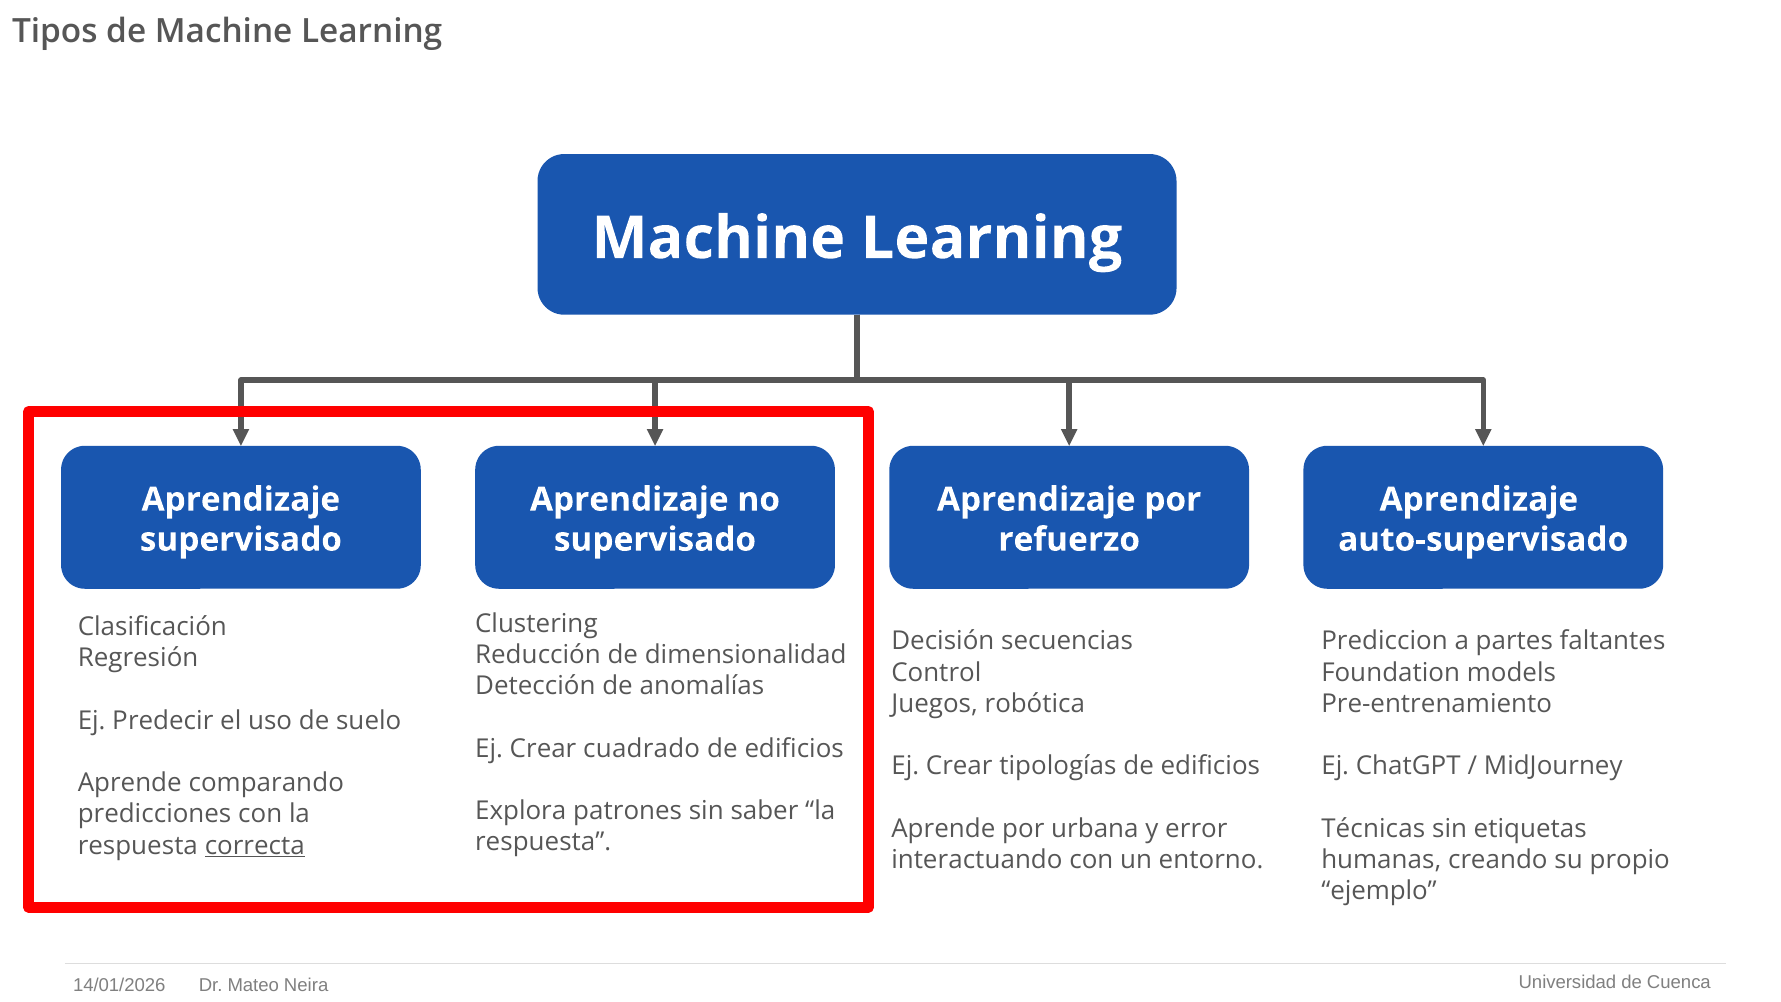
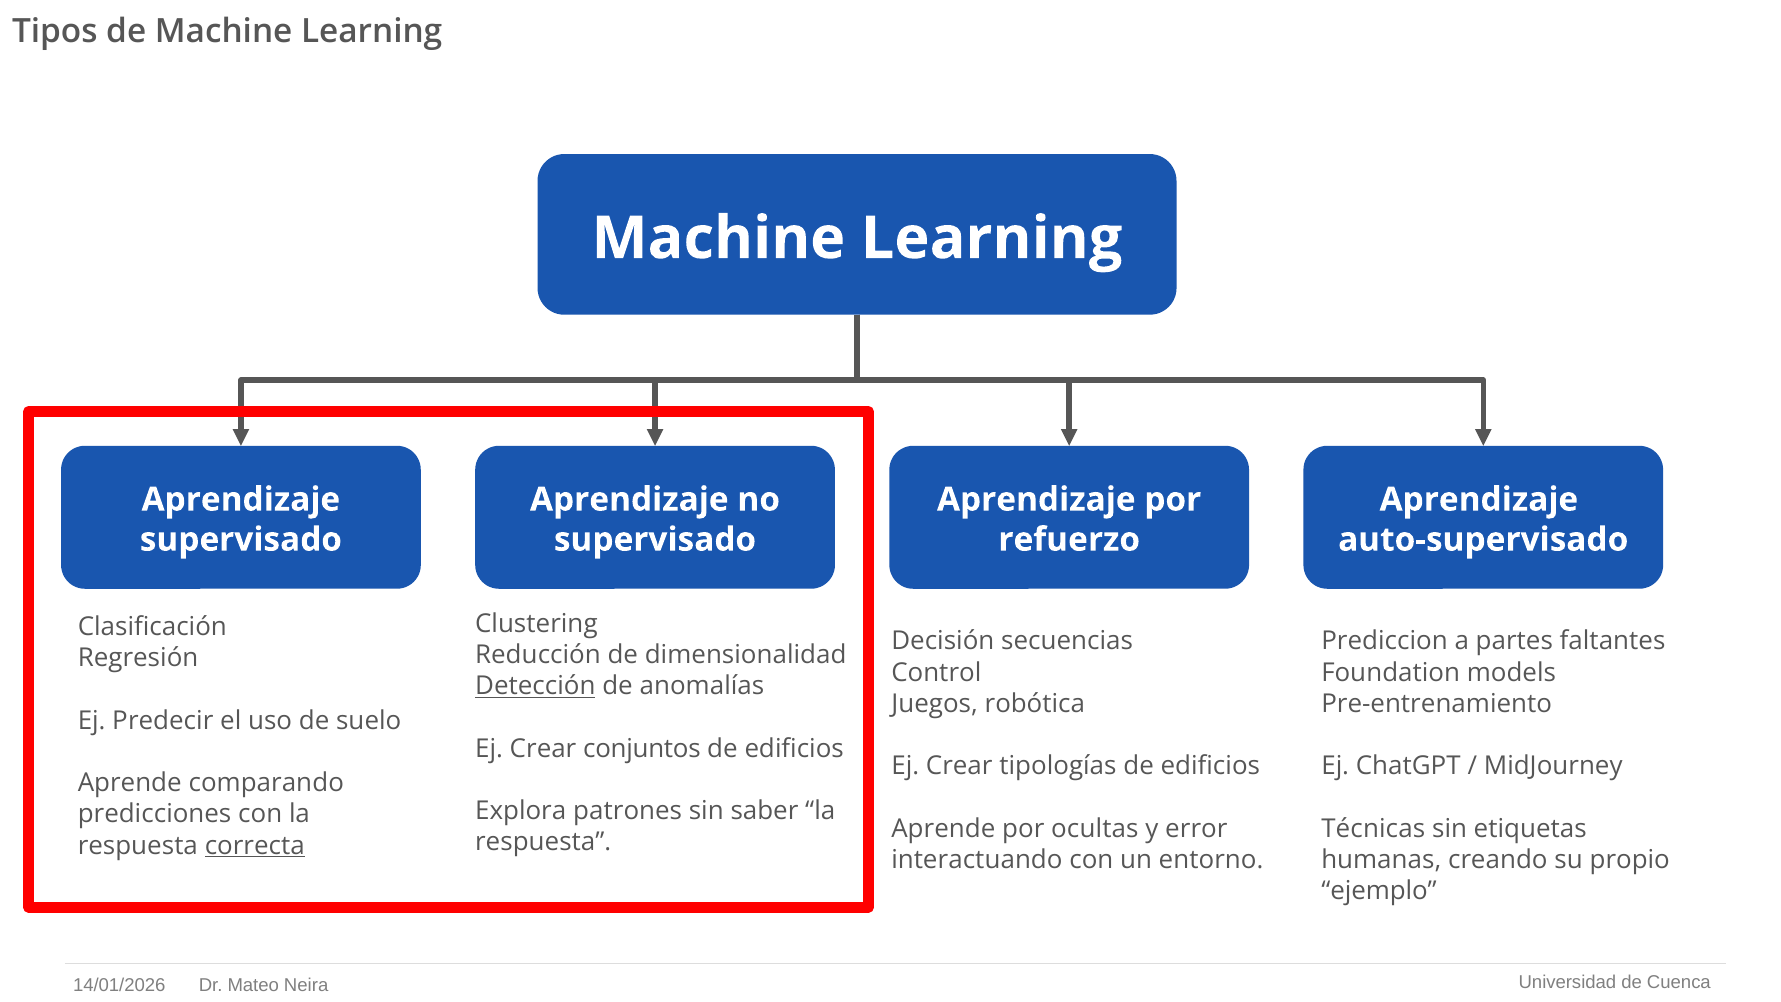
Detección underline: none -> present
cuadrado: cuadrado -> conjuntos
urbana: urbana -> ocultas
